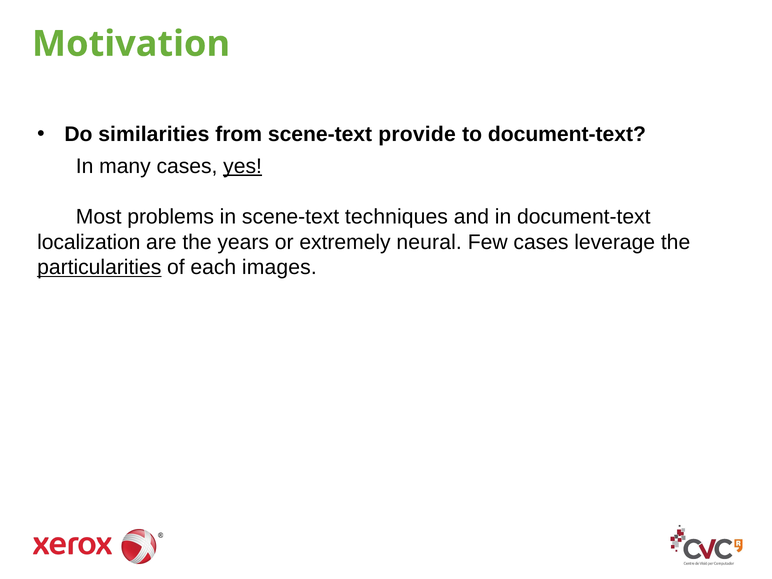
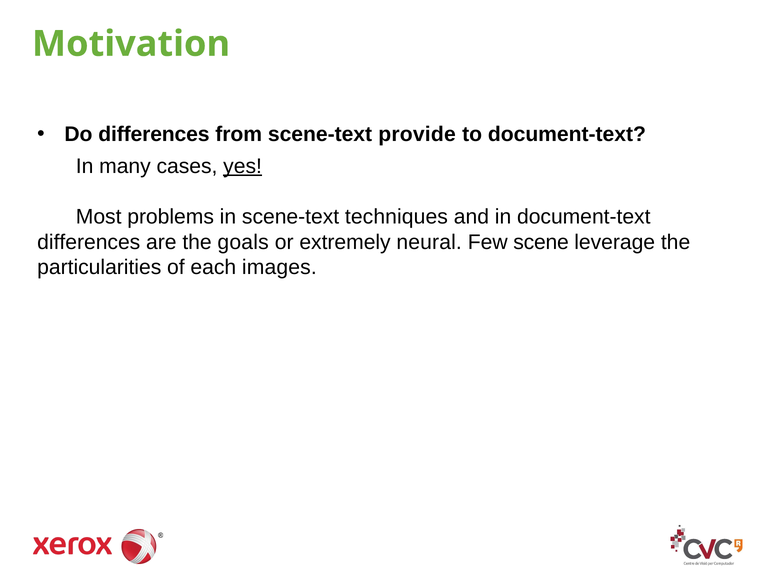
Do similarities: similarities -> differences
localization at (89, 242): localization -> differences
years: years -> goals
Few cases: cases -> scene
particularities underline: present -> none
